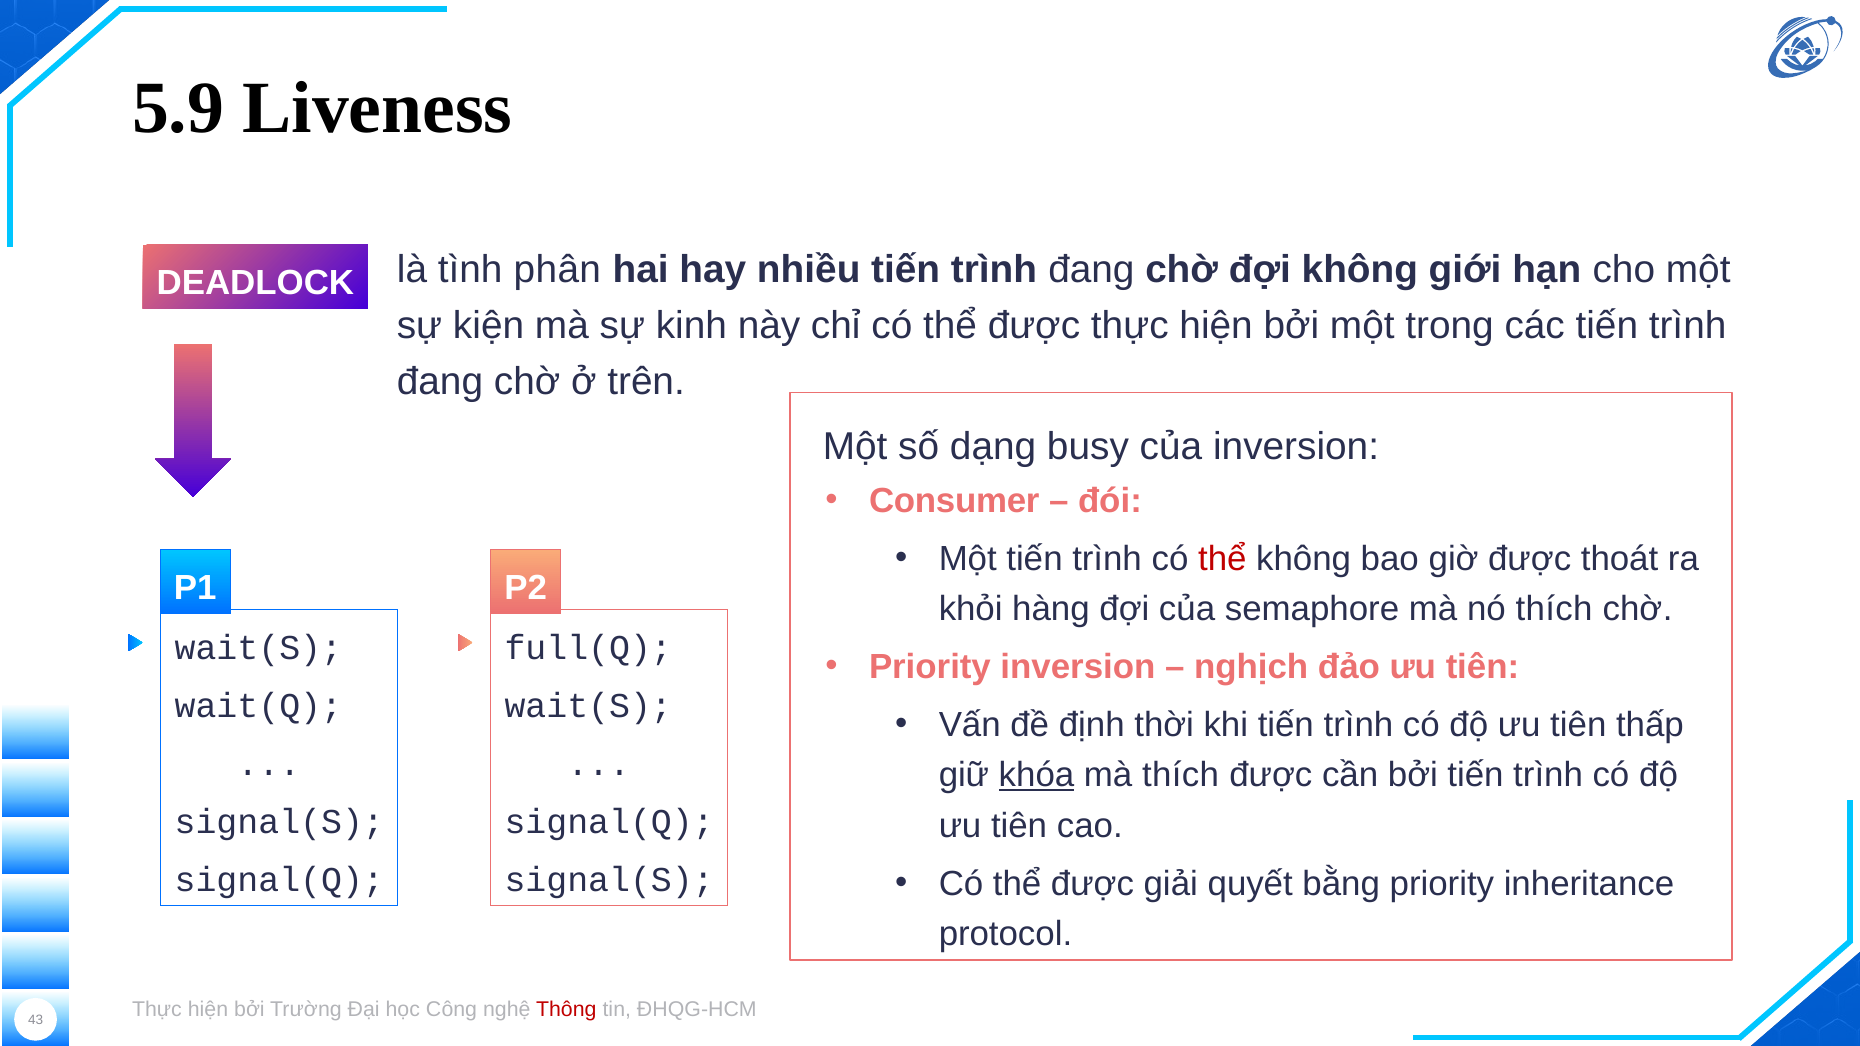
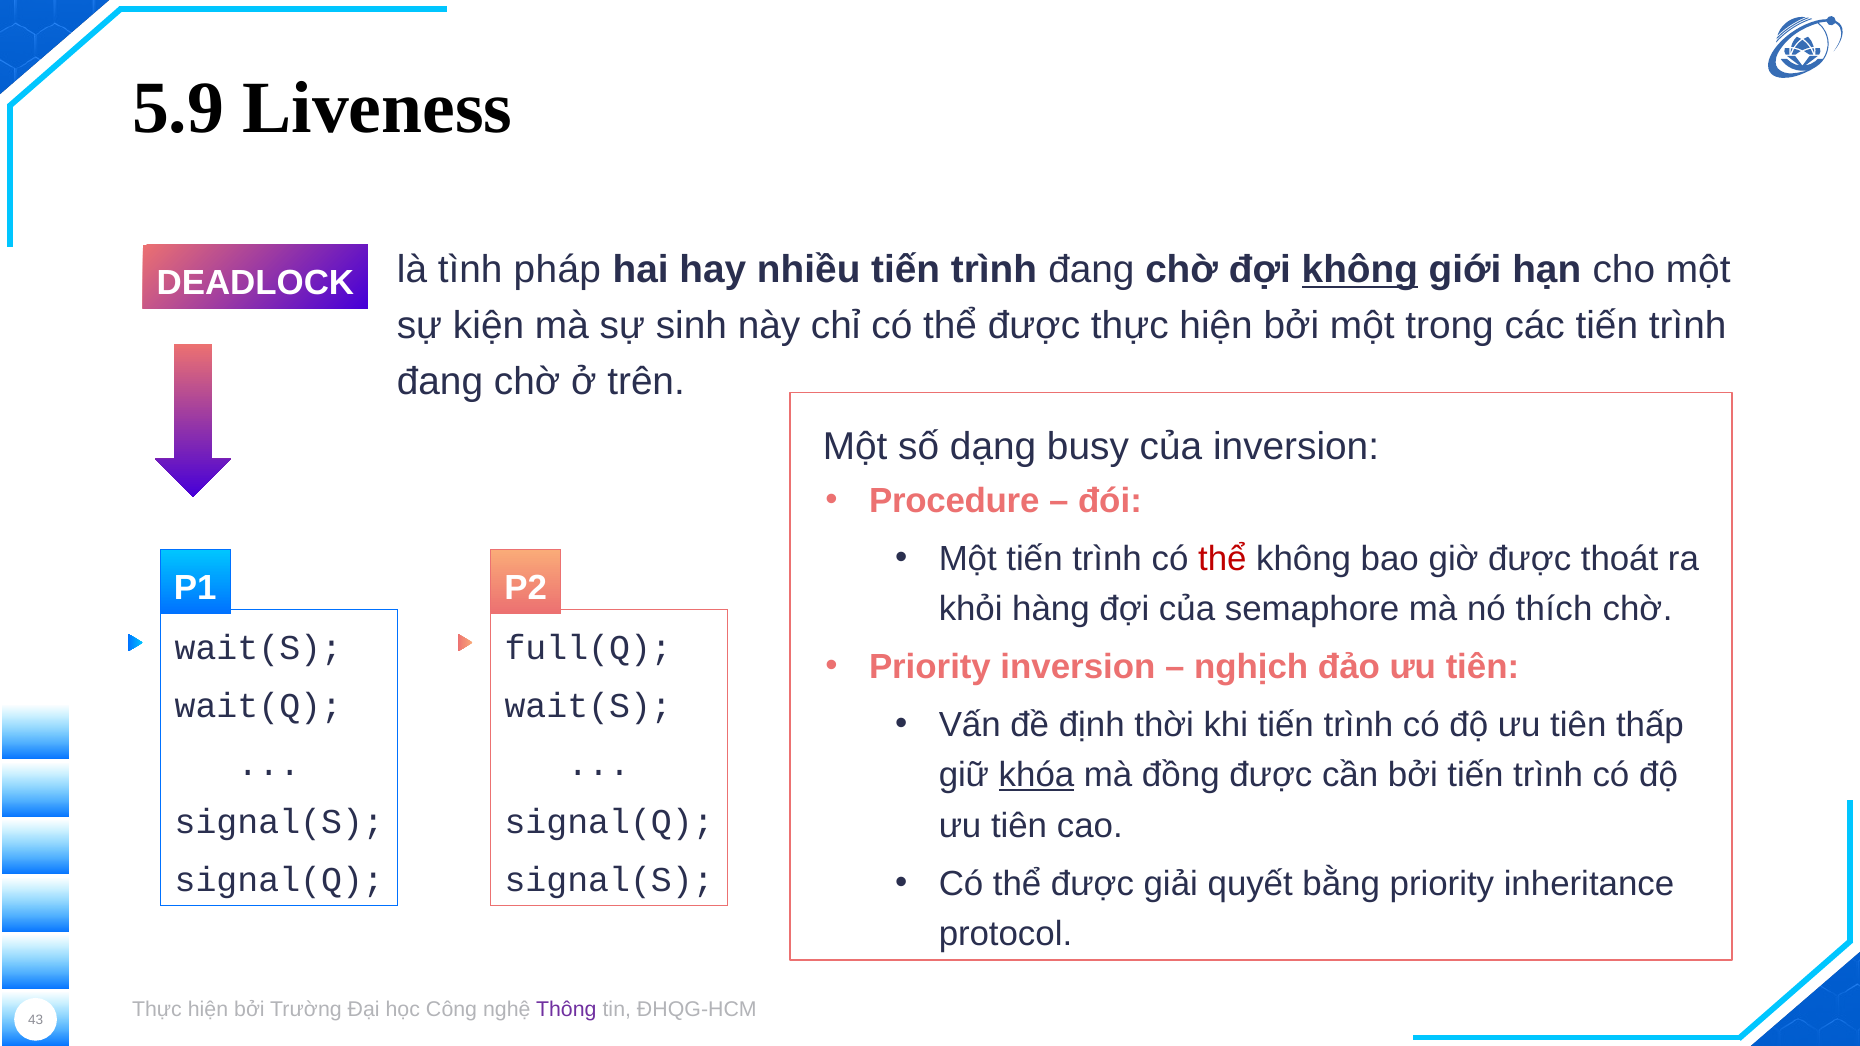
phân: phân -> pháp
không at (1360, 270) underline: none -> present
kinh: kinh -> sinh
Consumer: Consumer -> Procedure
mà thích: thích -> đồng
Thông colour: red -> purple
